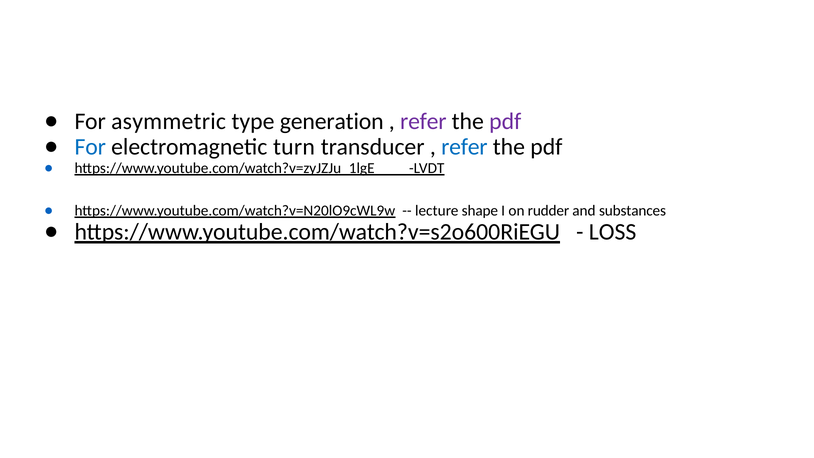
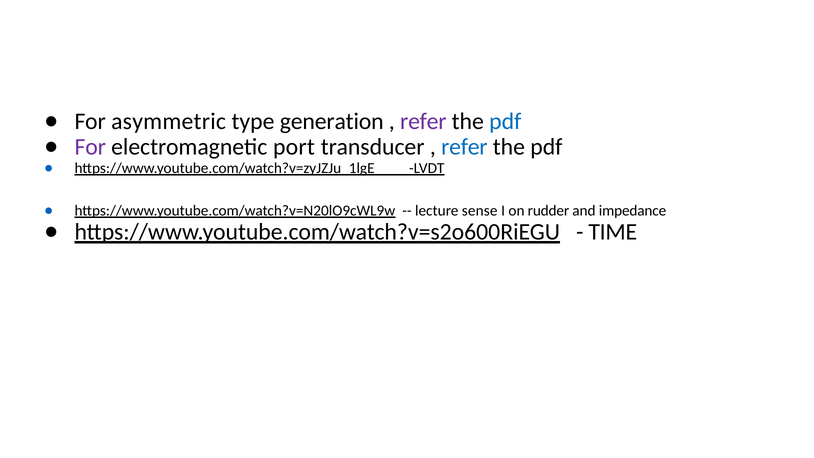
pdf at (505, 121) colour: purple -> blue
For at (90, 147) colour: blue -> purple
turn: turn -> port
shape: shape -> sense
substances: substances -> impedance
LOSS: LOSS -> TIME
